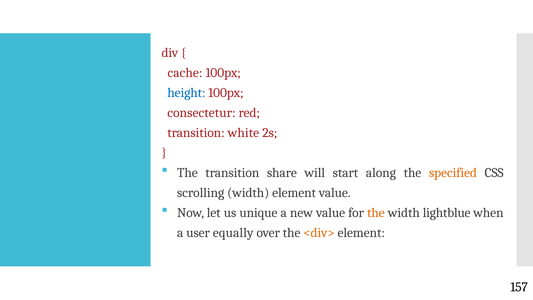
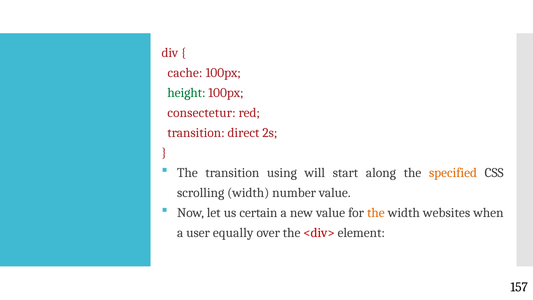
height colour: blue -> green
white: white -> direct
share: share -> using
width element: element -> number
unique: unique -> certain
lightblue: lightblue -> websites
<div> colour: orange -> red
